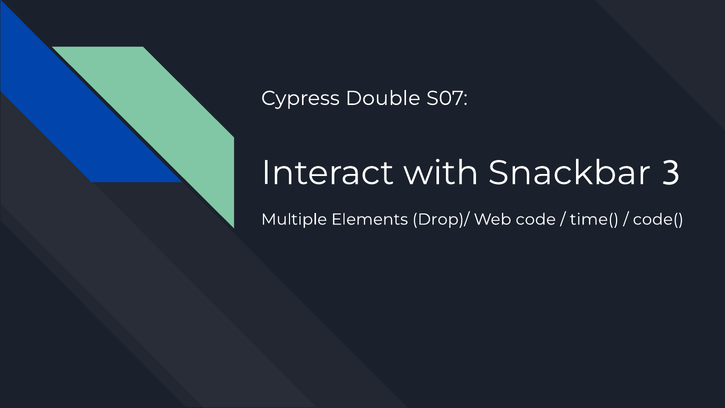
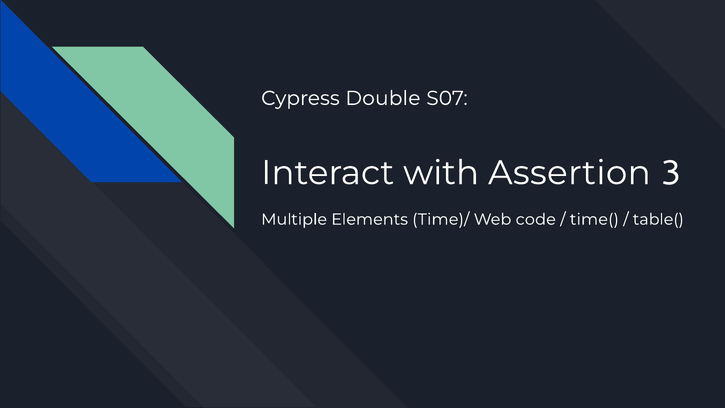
Snackbar: Snackbar -> Assertion
Drop)/: Drop)/ -> Time)/
code(: code( -> table(
